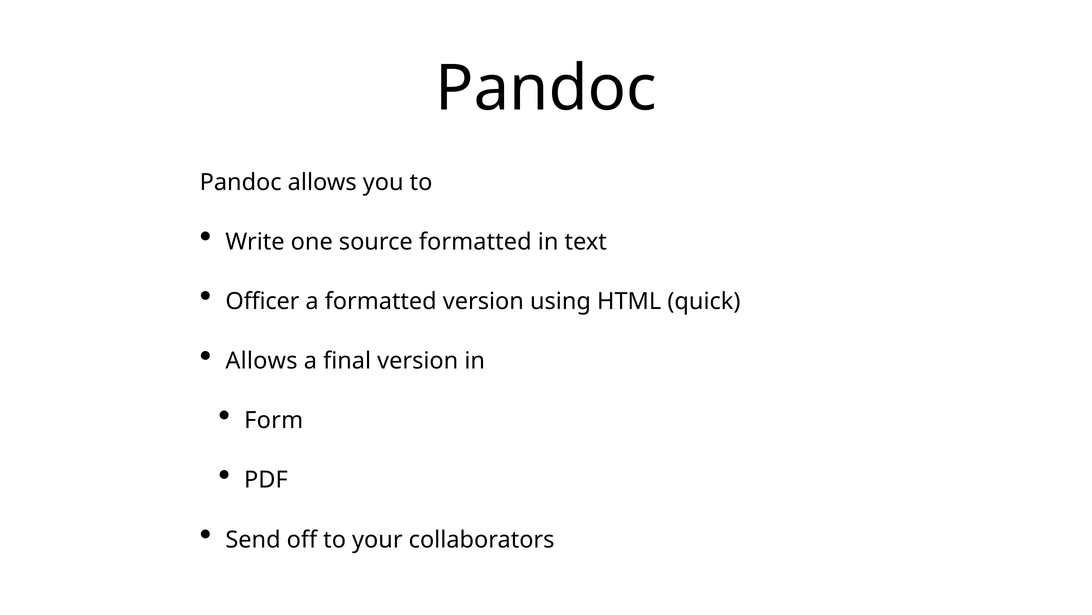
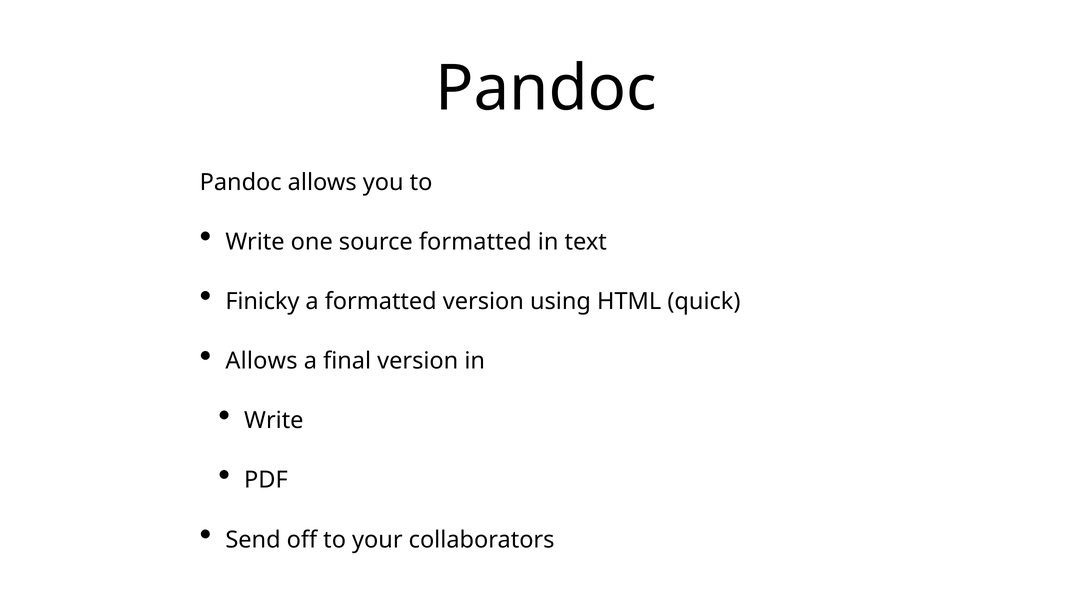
Officer: Officer -> Finicky
Form at (274, 420): Form -> Write
